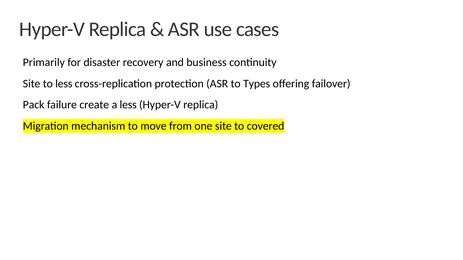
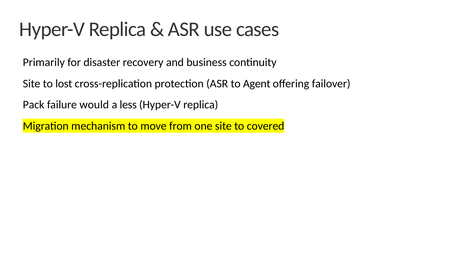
to less: less -> lost
Types: Types -> Agent
create: create -> would
